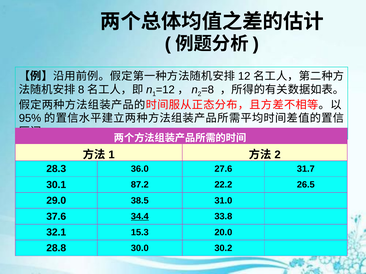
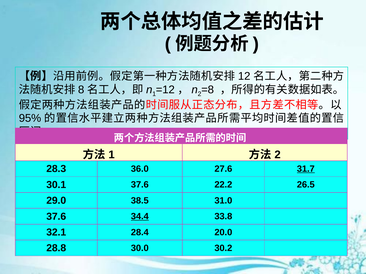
31.7 underline: none -> present
30.1 87.2: 87.2 -> 37.6
15.3: 15.3 -> 28.4
